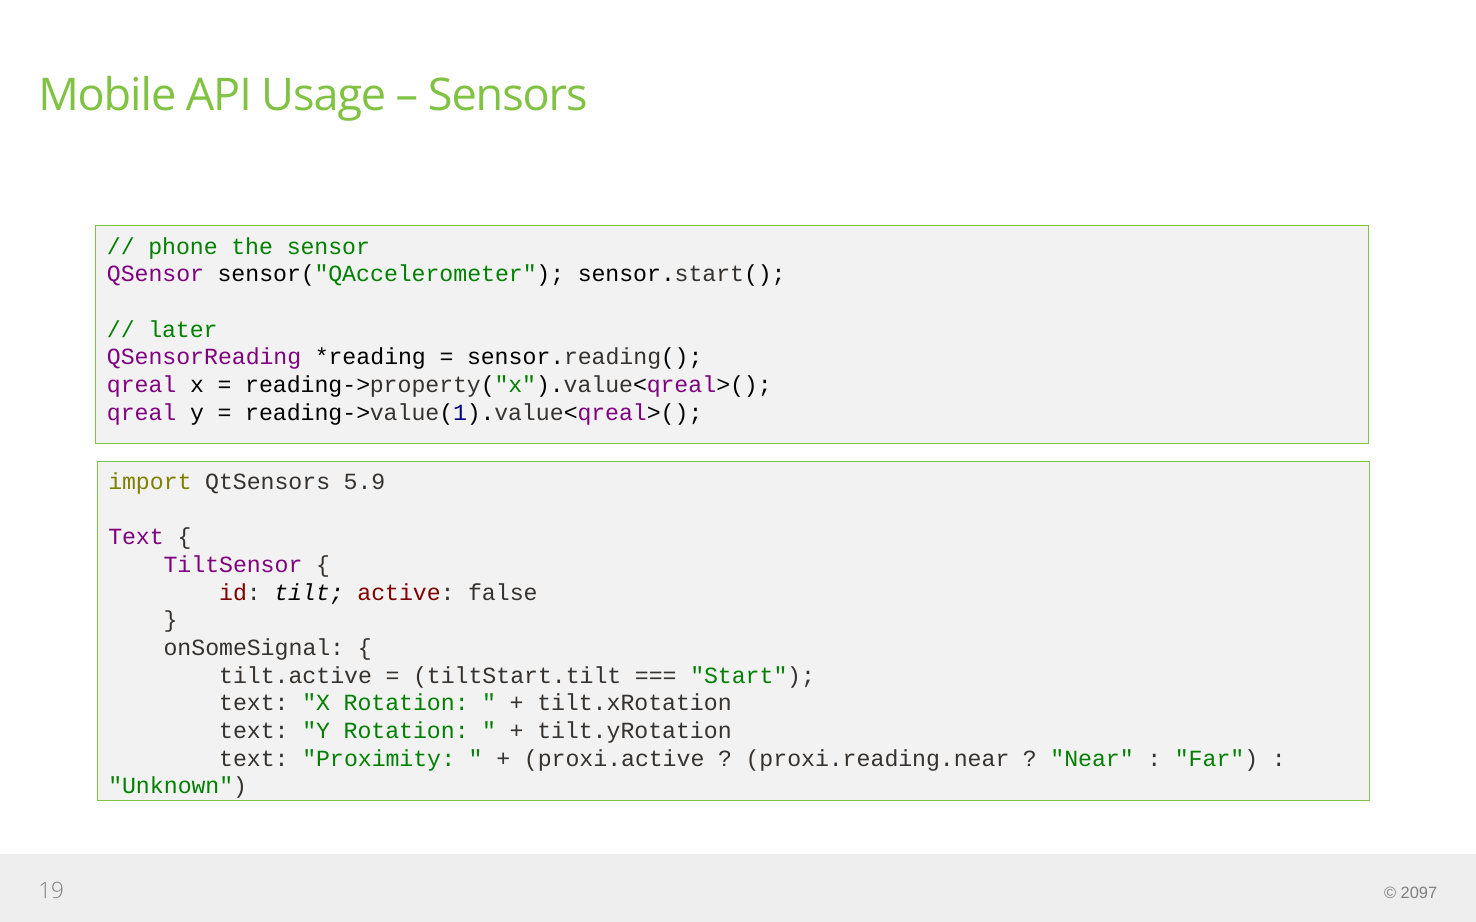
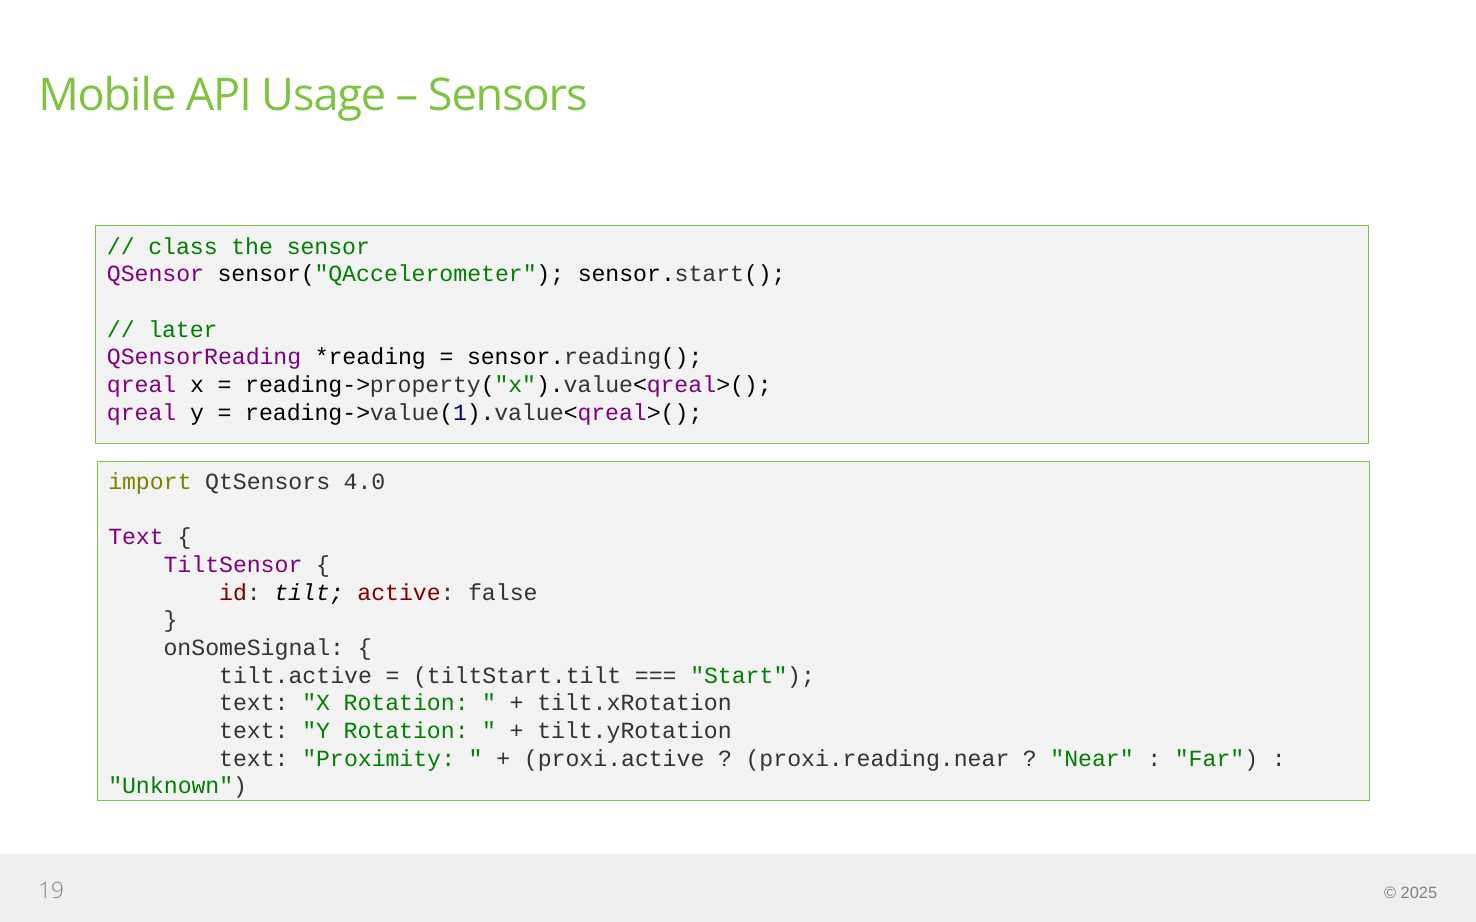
phone: phone -> class
5.9: 5.9 -> 4.0
2097: 2097 -> 2025
